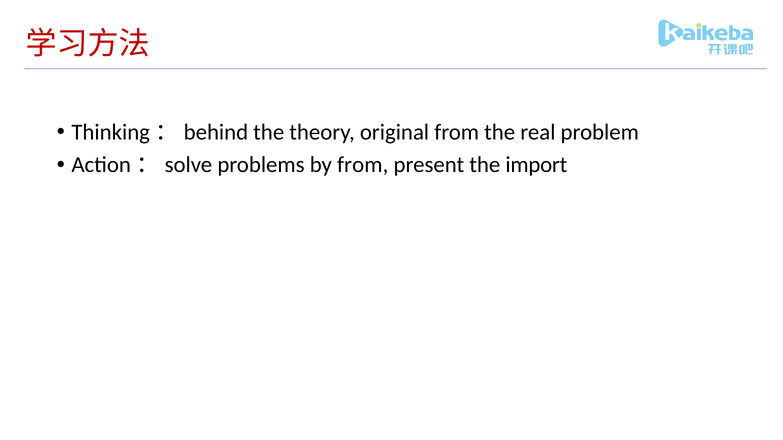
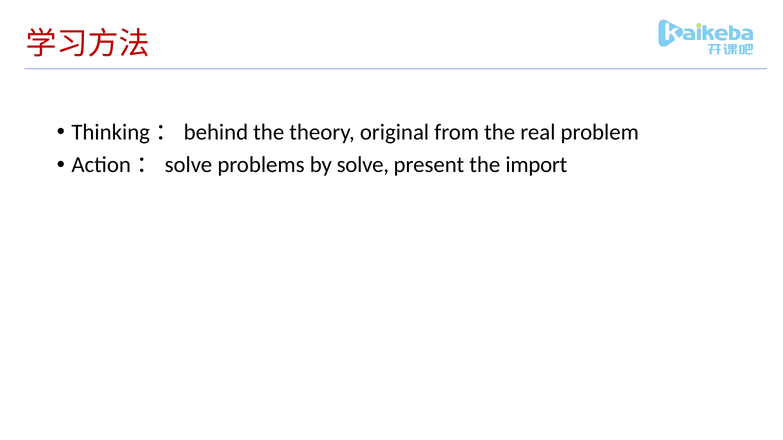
by from: from -> solve
